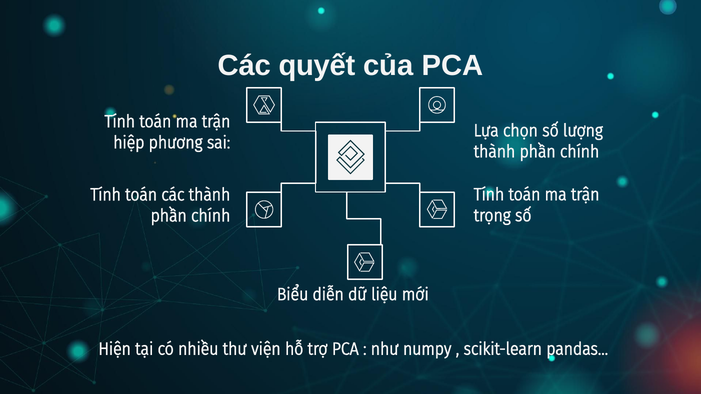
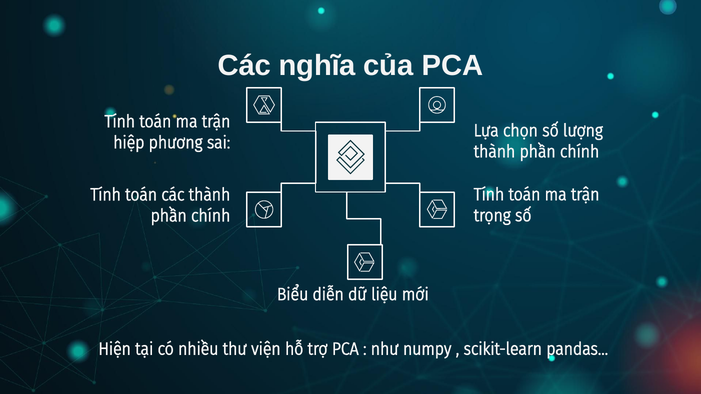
quyết: quyết -> nghĩa
